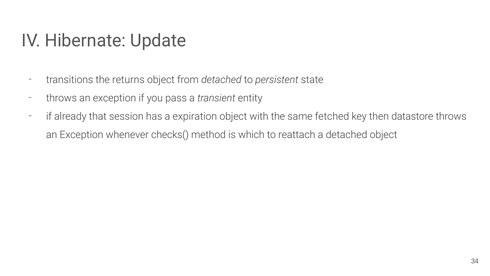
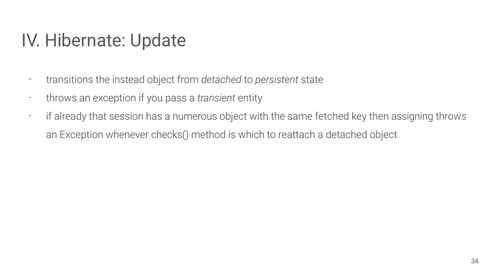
returns: returns -> instead
expiration: expiration -> numerous
datastore: datastore -> assigning
